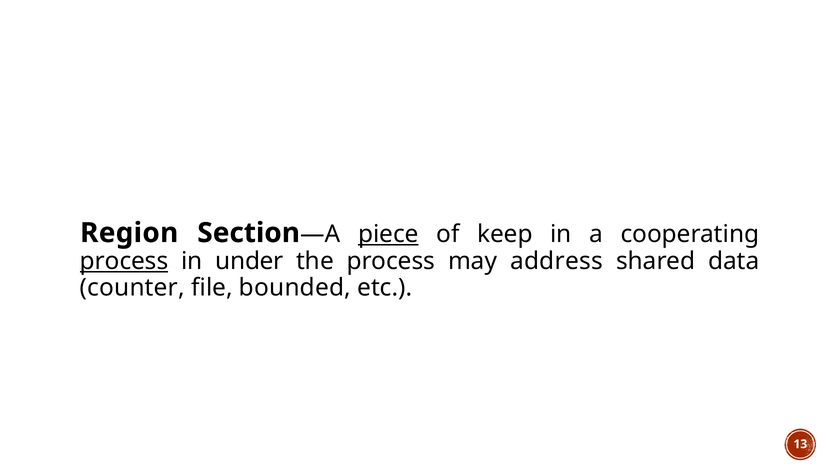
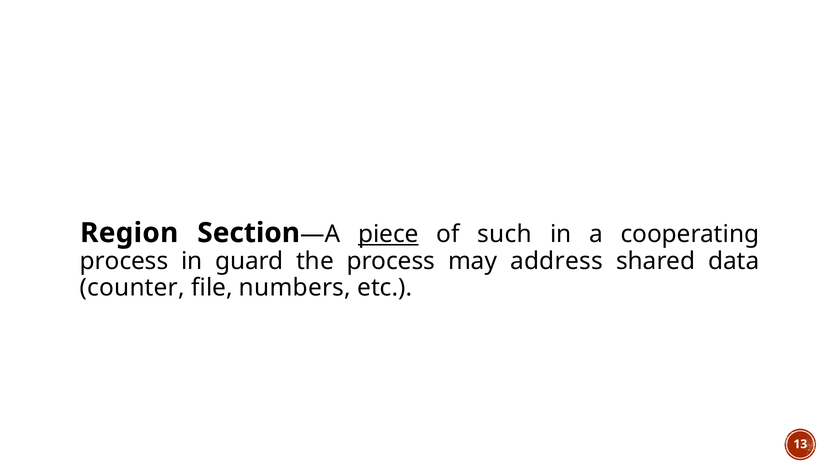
keep: keep -> such
process at (124, 261) underline: present -> none
under: under -> guard
bounded: bounded -> numbers
